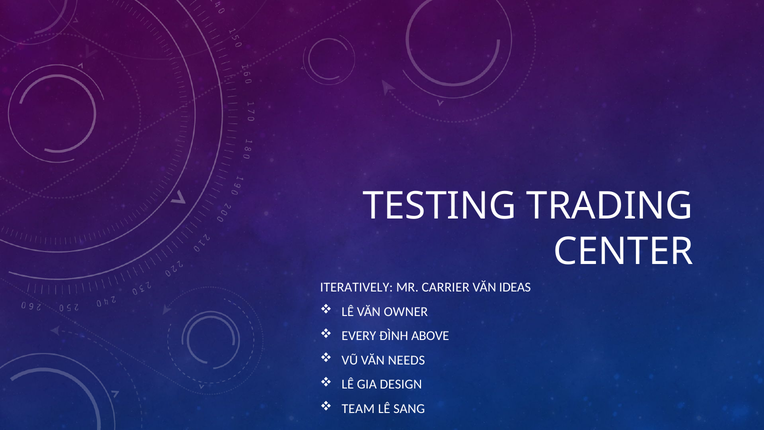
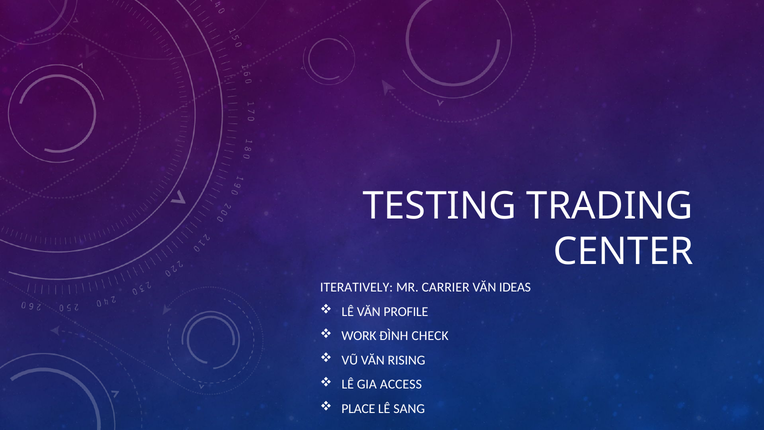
OWNER: OWNER -> PROFILE
EVERY: EVERY -> WORK
ABOVE: ABOVE -> CHECK
NEEDS: NEEDS -> RISING
DESIGN: DESIGN -> ACCESS
TEAM: TEAM -> PLACE
